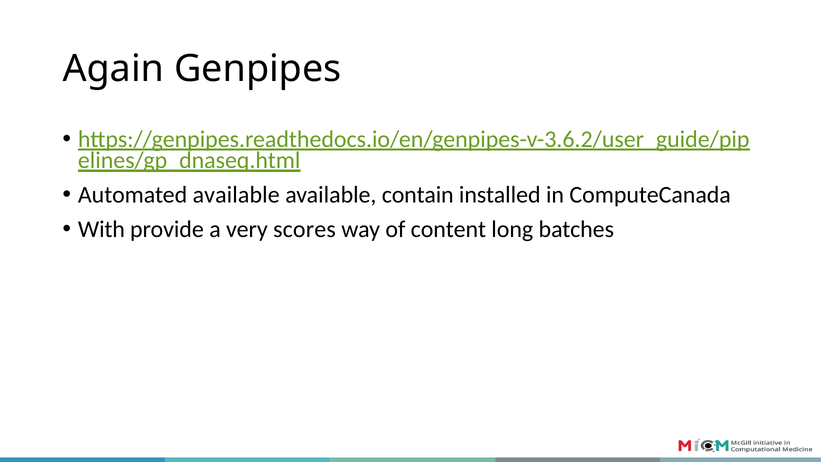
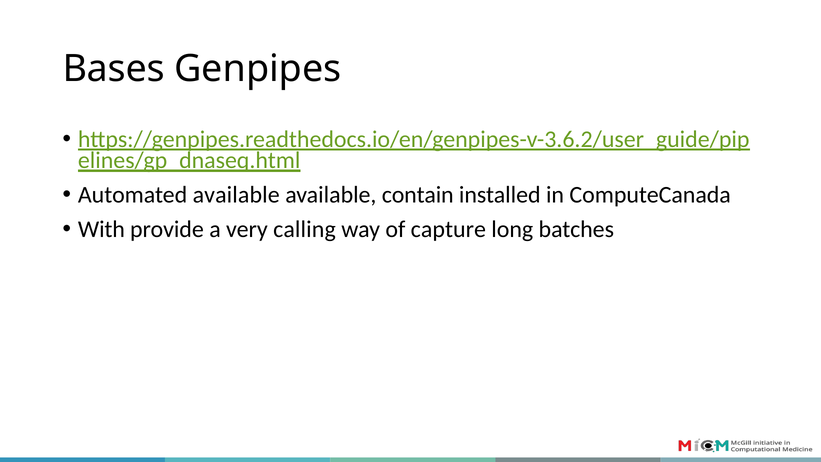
Again: Again -> Bases
scores: scores -> calling
content: content -> capture
